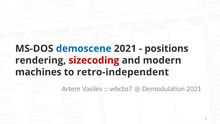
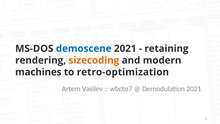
positions: positions -> retaining
sizecoding colour: red -> orange
retro-independent: retro-independent -> retro-optimization
